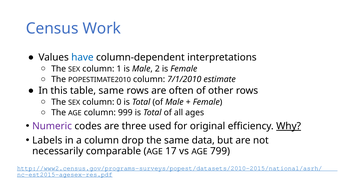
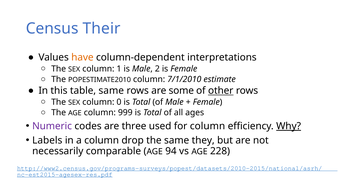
Work: Work -> Their
have colour: blue -> orange
often: often -> some
other underline: none -> present
for original: original -> column
data: data -> they
17: 17 -> 94
799: 799 -> 228
